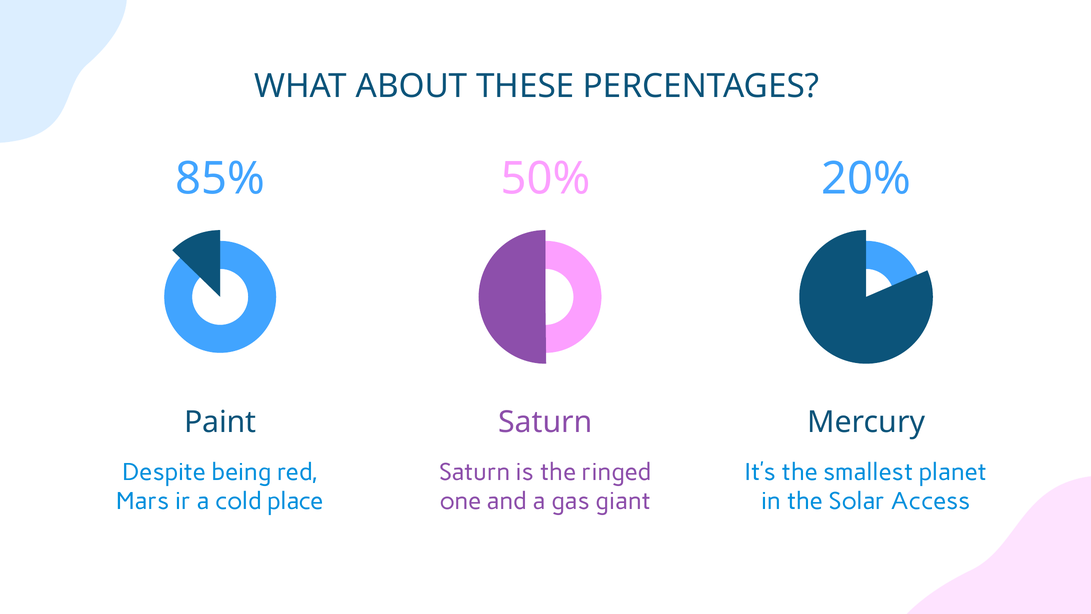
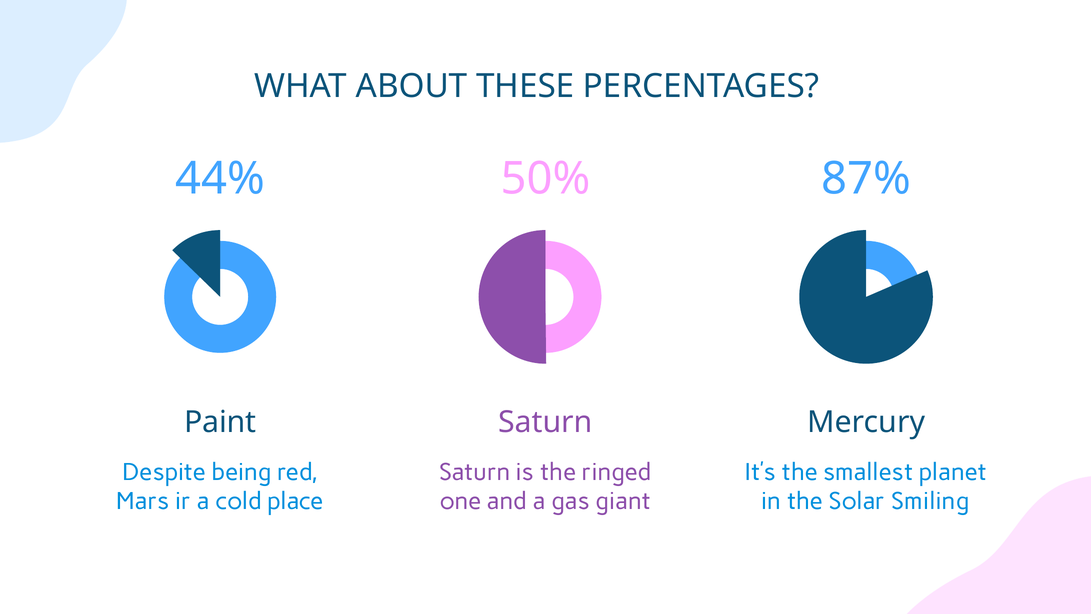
85%: 85% -> 44%
20%: 20% -> 87%
Access: Access -> Smiling
